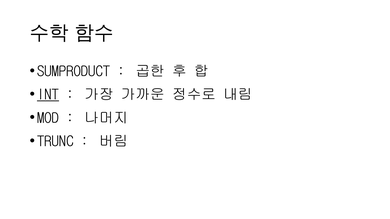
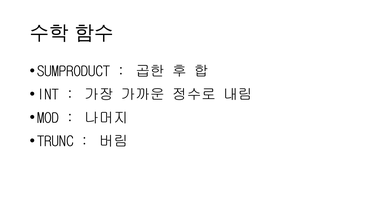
INT underline: present -> none
